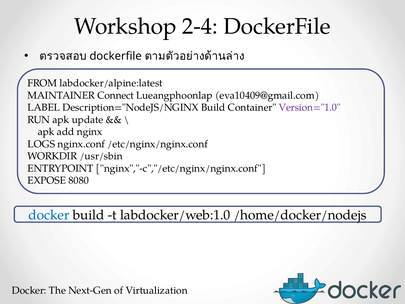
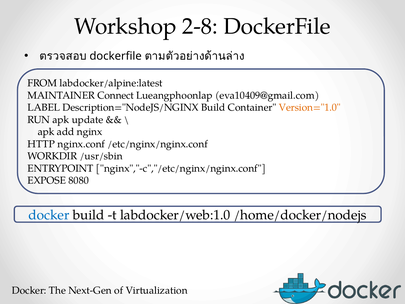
2-4: 2-4 -> 2-8
Version="1.0 colour: purple -> orange
LOGS: LOGS -> HTTP
